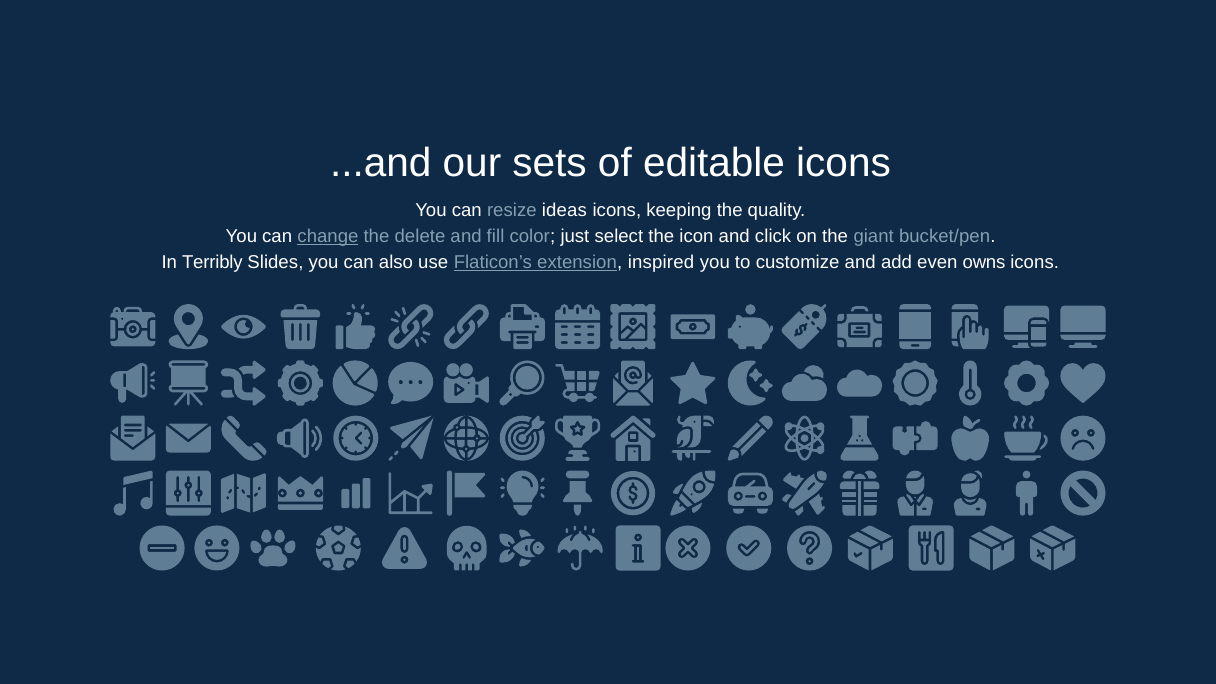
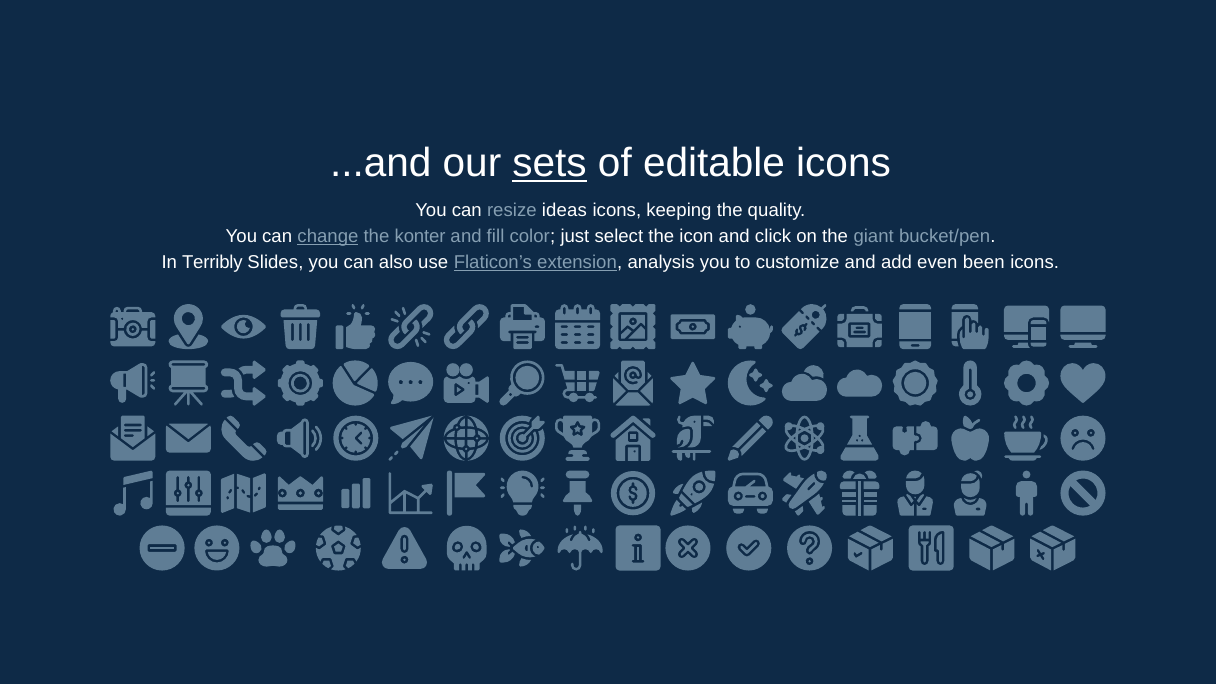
sets underline: none -> present
delete: delete -> konter
inspired: inspired -> analysis
owns: owns -> been
